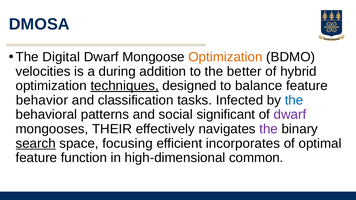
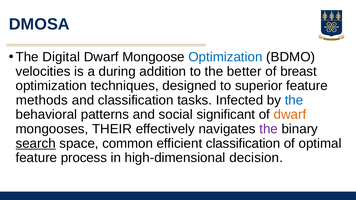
Optimization at (225, 57) colour: orange -> blue
hybrid: hybrid -> breast
techniques underline: present -> none
balance: balance -> superior
behavior: behavior -> methods
dwarf at (290, 115) colour: purple -> orange
focusing: focusing -> common
efficient incorporates: incorporates -> classification
function: function -> process
common: common -> decision
